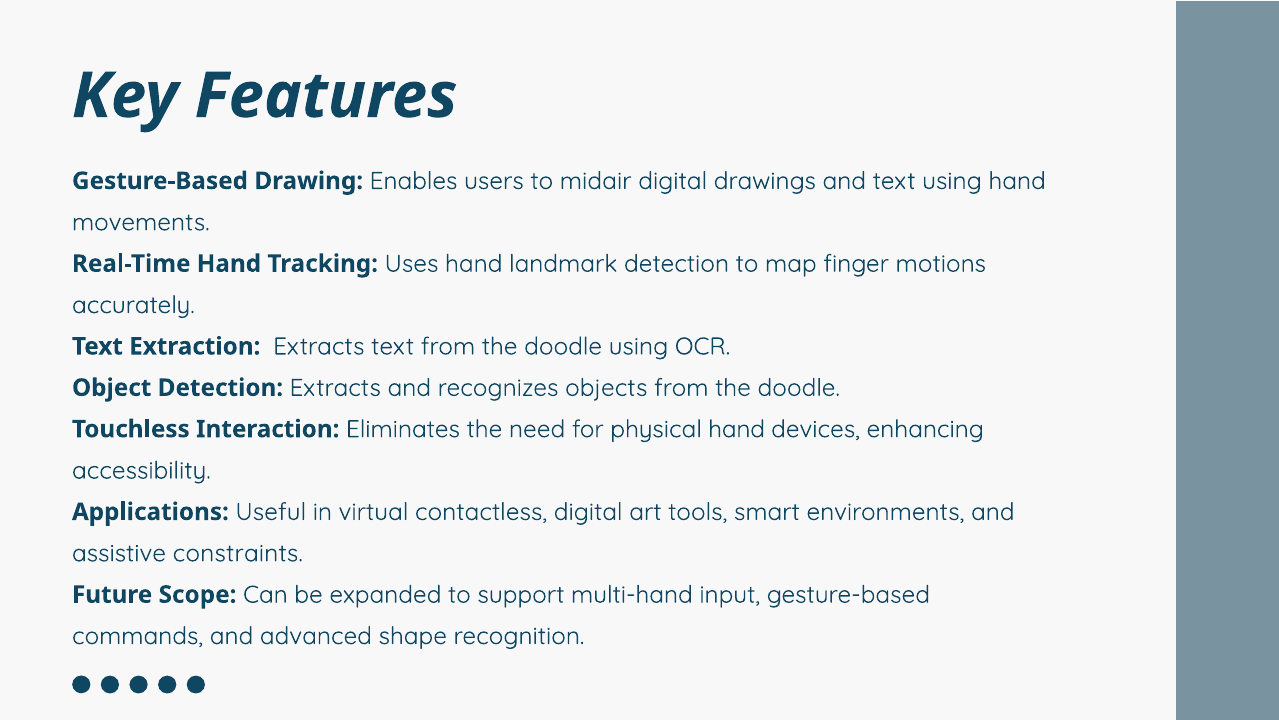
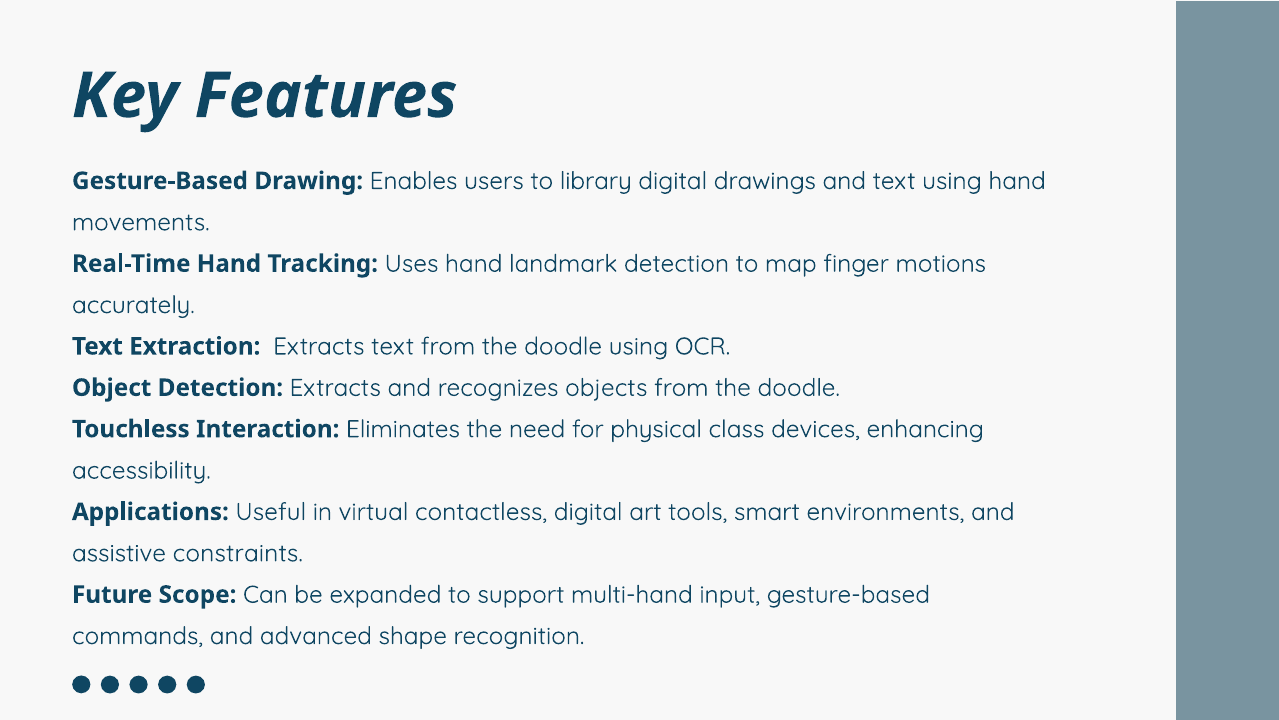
midair: midair -> library
physical hand: hand -> class
